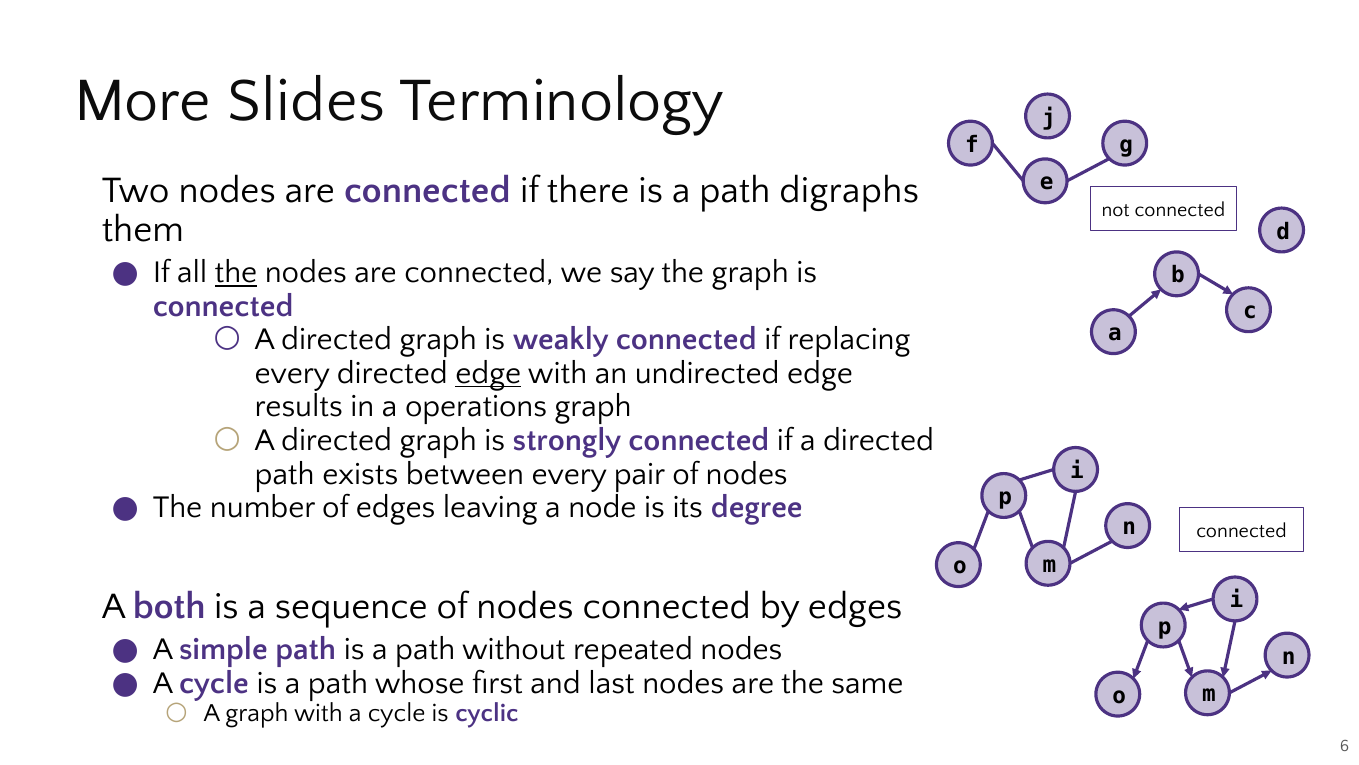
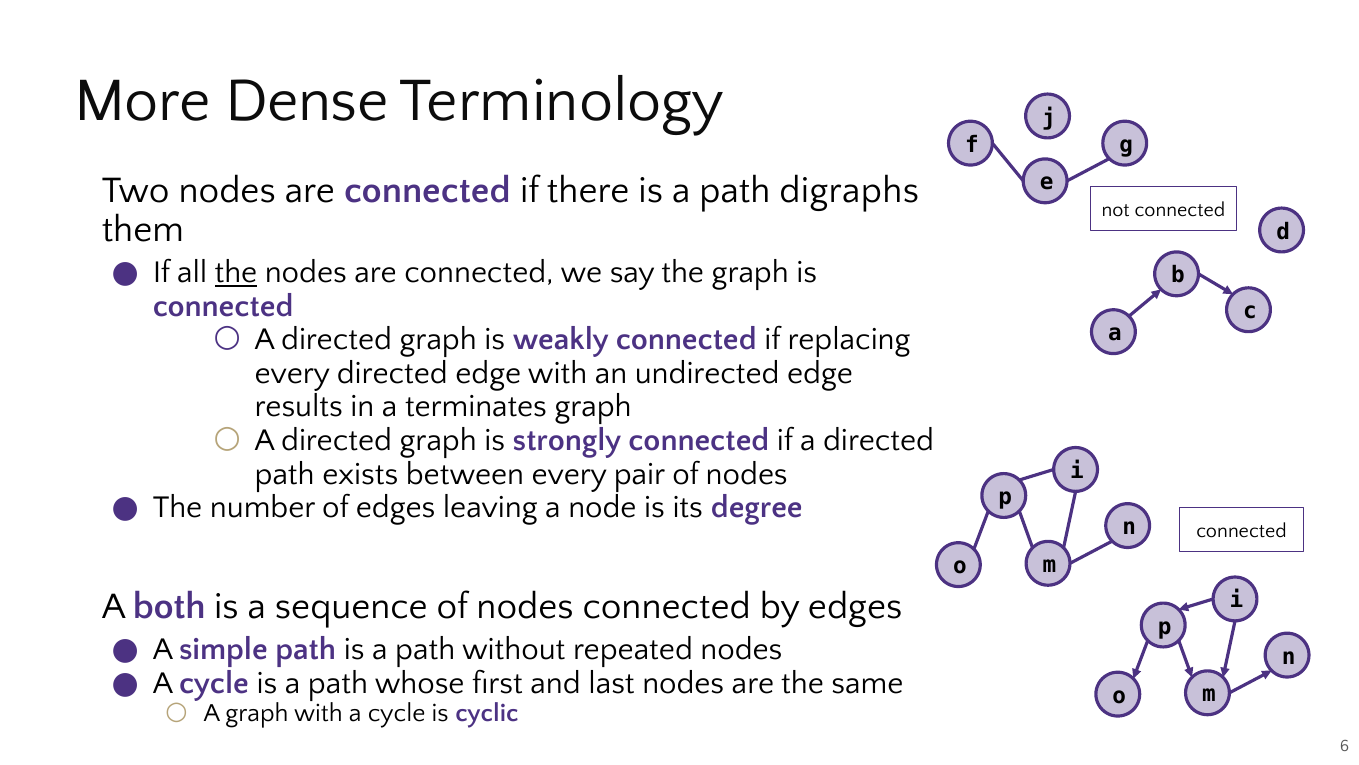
Slides: Slides -> Dense
edge at (488, 373) underline: present -> none
operations: operations -> terminates
